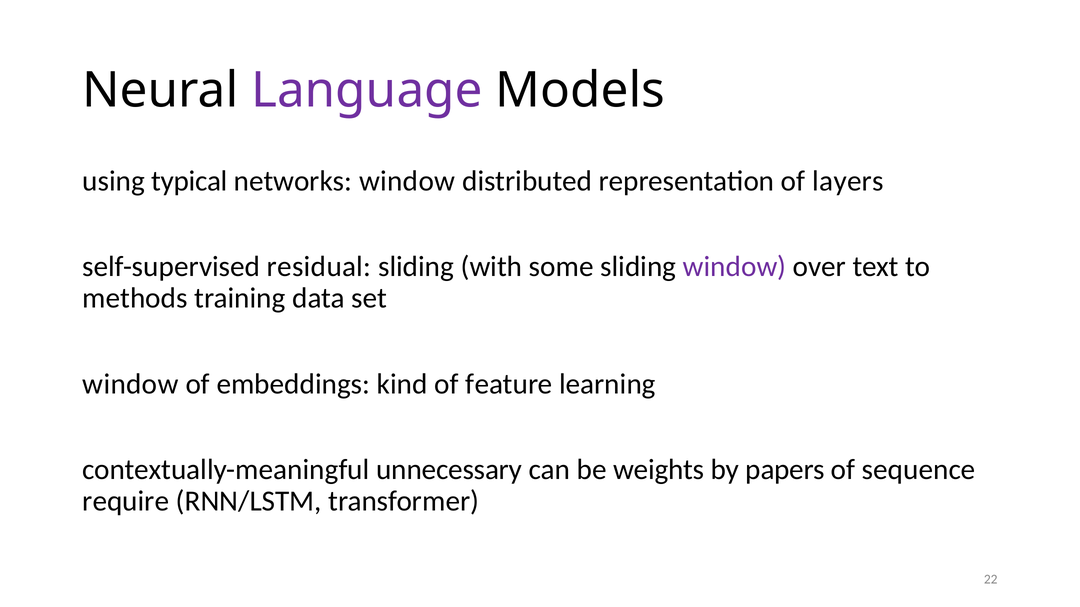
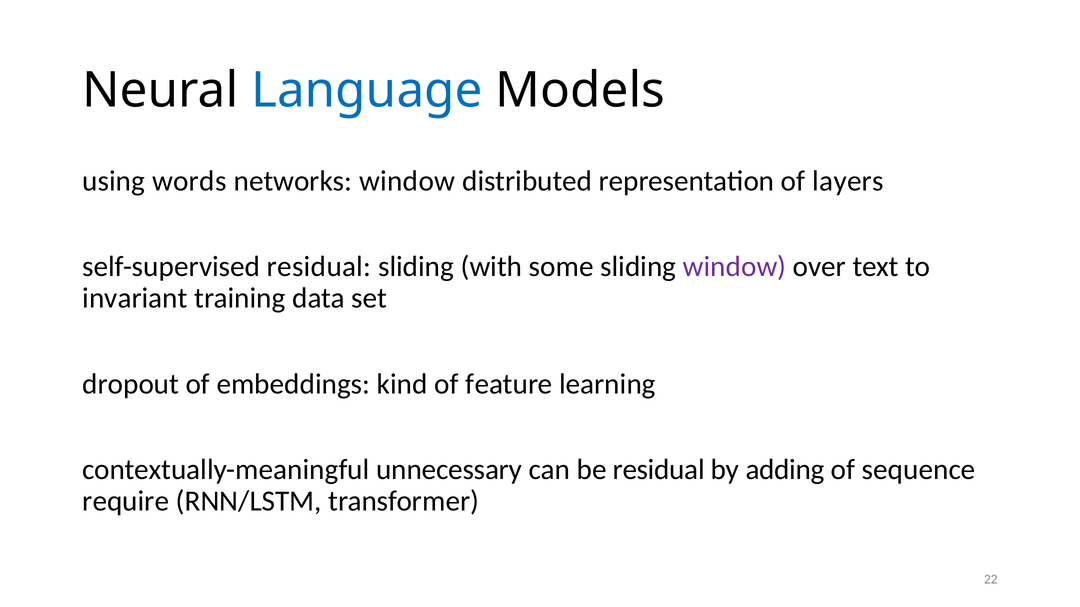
Language colour: purple -> blue
typical: typical -> words
methods: methods -> invariant
window at (131, 384): window -> dropout
be weights: weights -> residual
papers: papers -> adding
